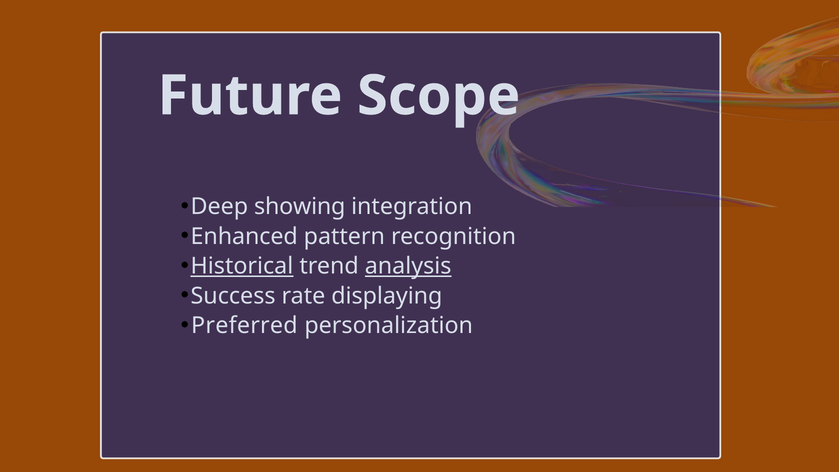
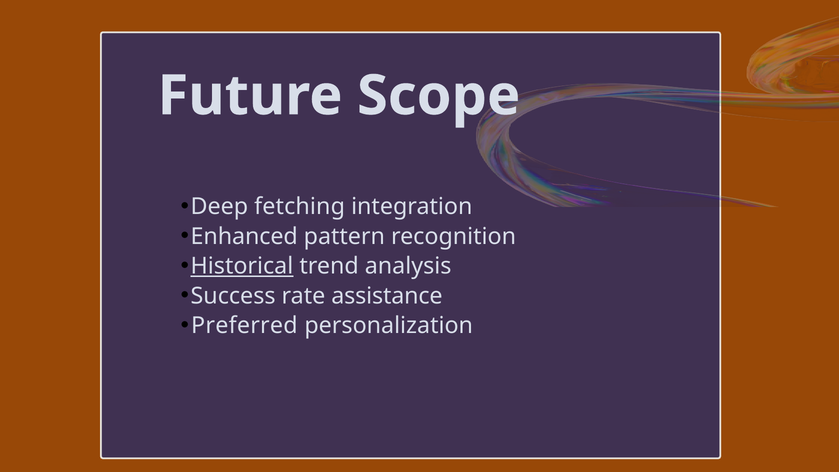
showing: showing -> fetching
analysis underline: present -> none
displaying: displaying -> assistance
